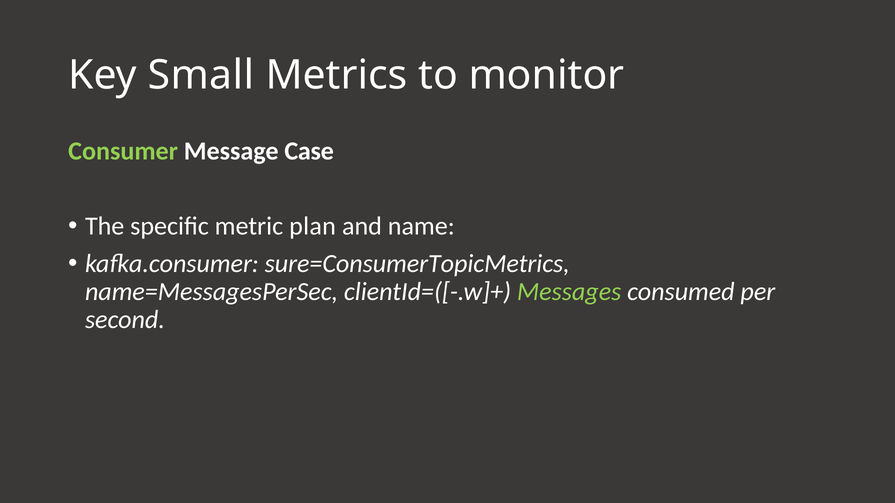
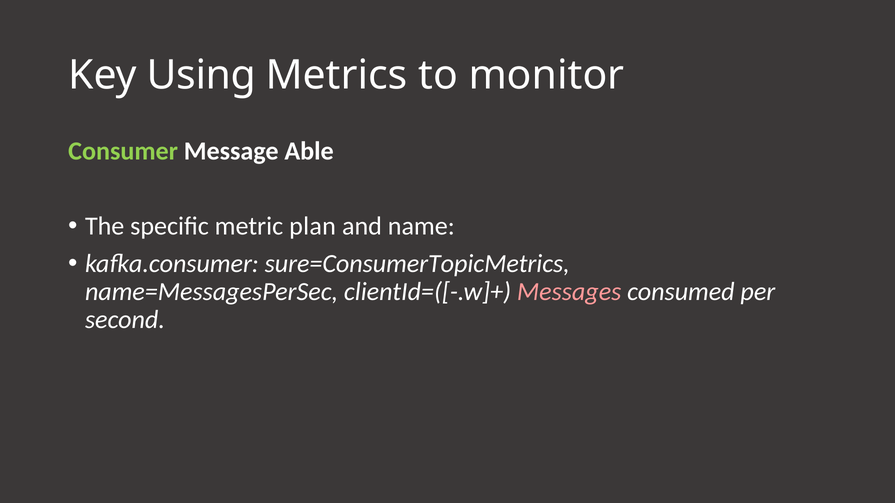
Small: Small -> Using
Case: Case -> Able
Messages colour: light green -> pink
